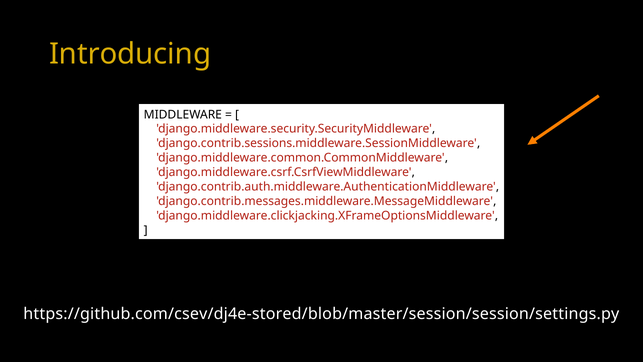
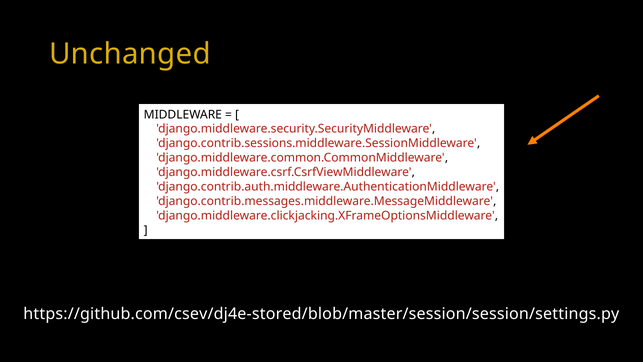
Introducing: Introducing -> Unchanged
